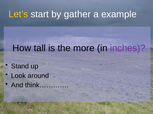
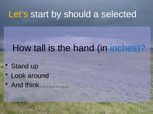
gather: gather -> should
example: example -> selected
more: more -> hand
inches colour: purple -> blue
